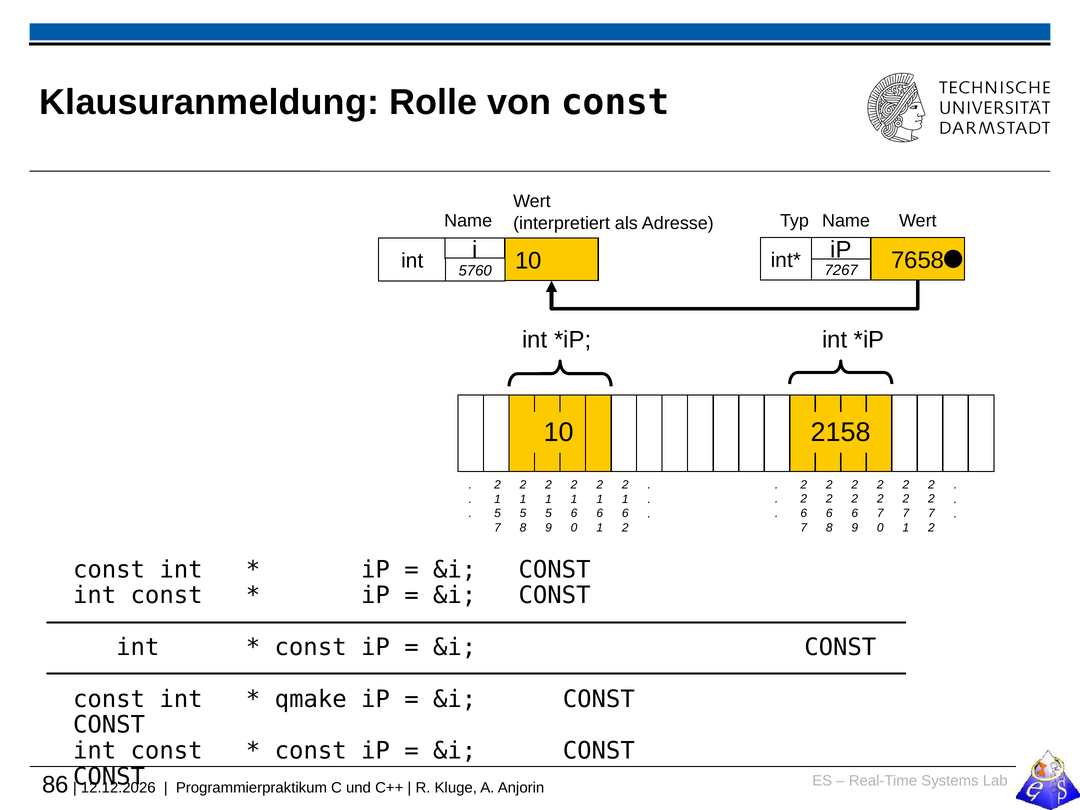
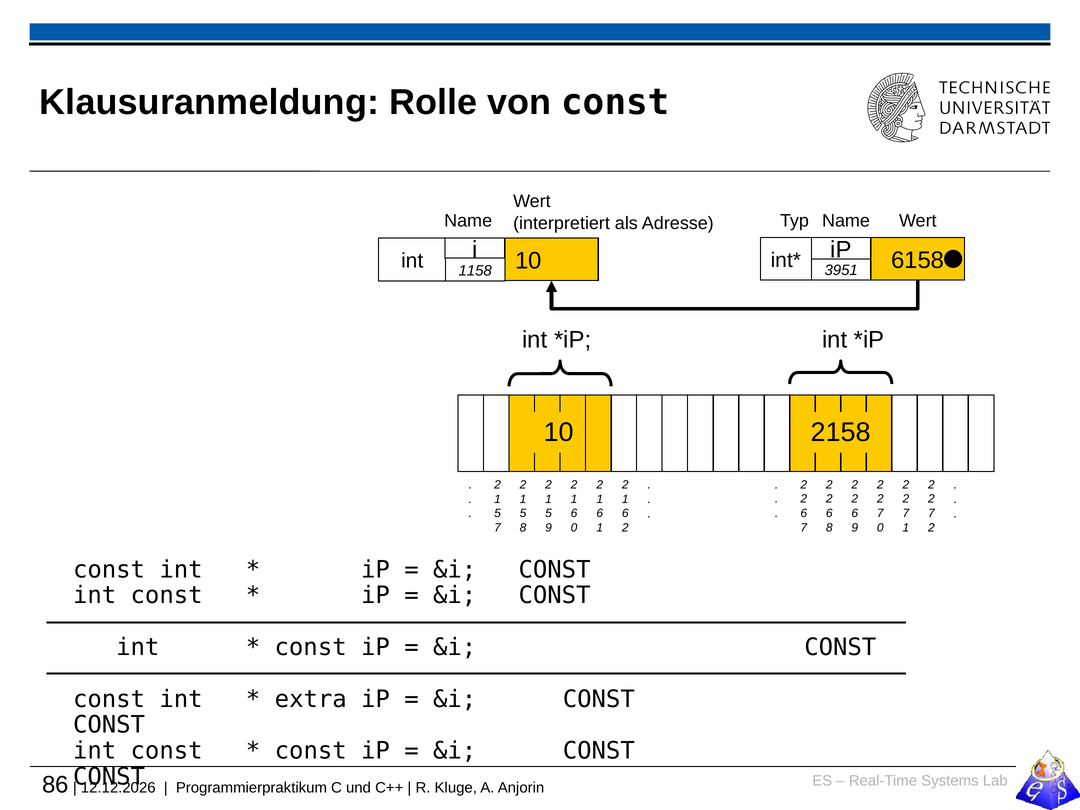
7267: 7267 -> 3951
5760: 5760 -> 1158
7658: 7658 -> 6158
qmake: qmake -> extra
